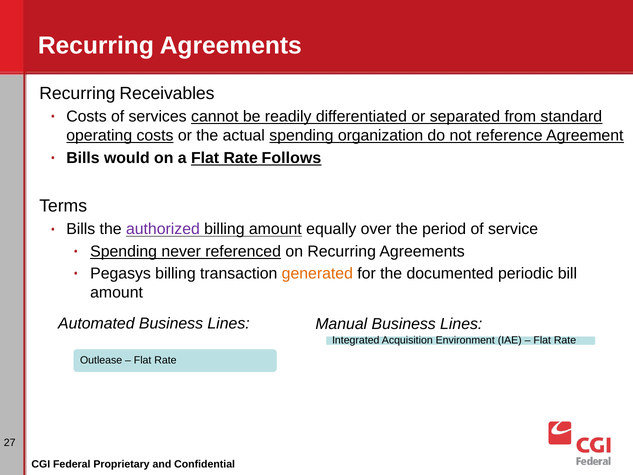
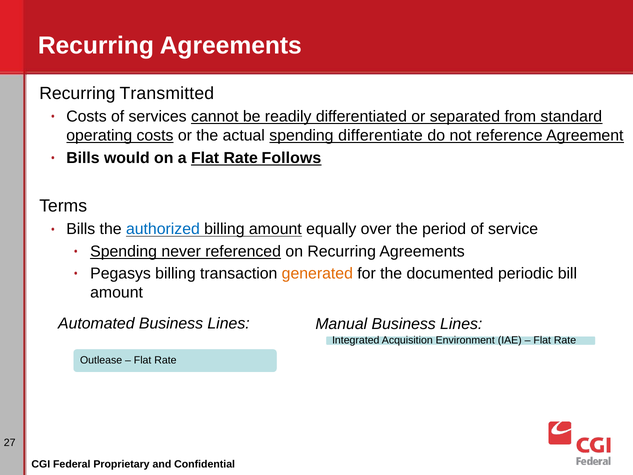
Receivables: Receivables -> Transmitted
organization: organization -> differentiate
authorized colour: purple -> blue
